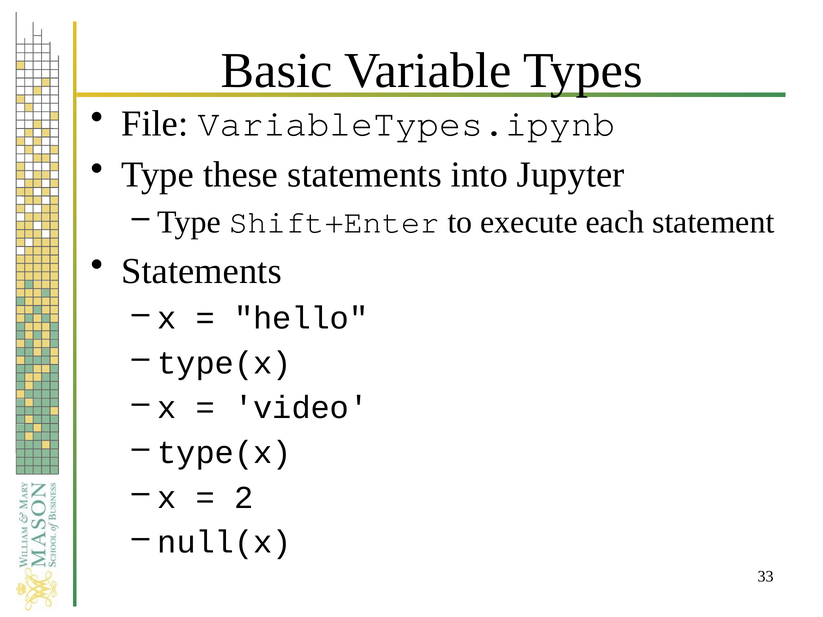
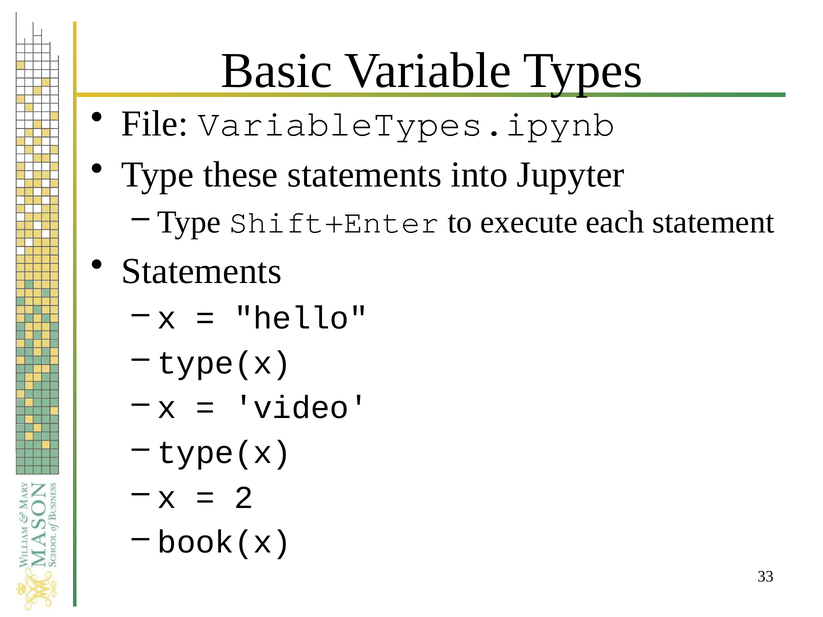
null(x: null(x -> book(x
